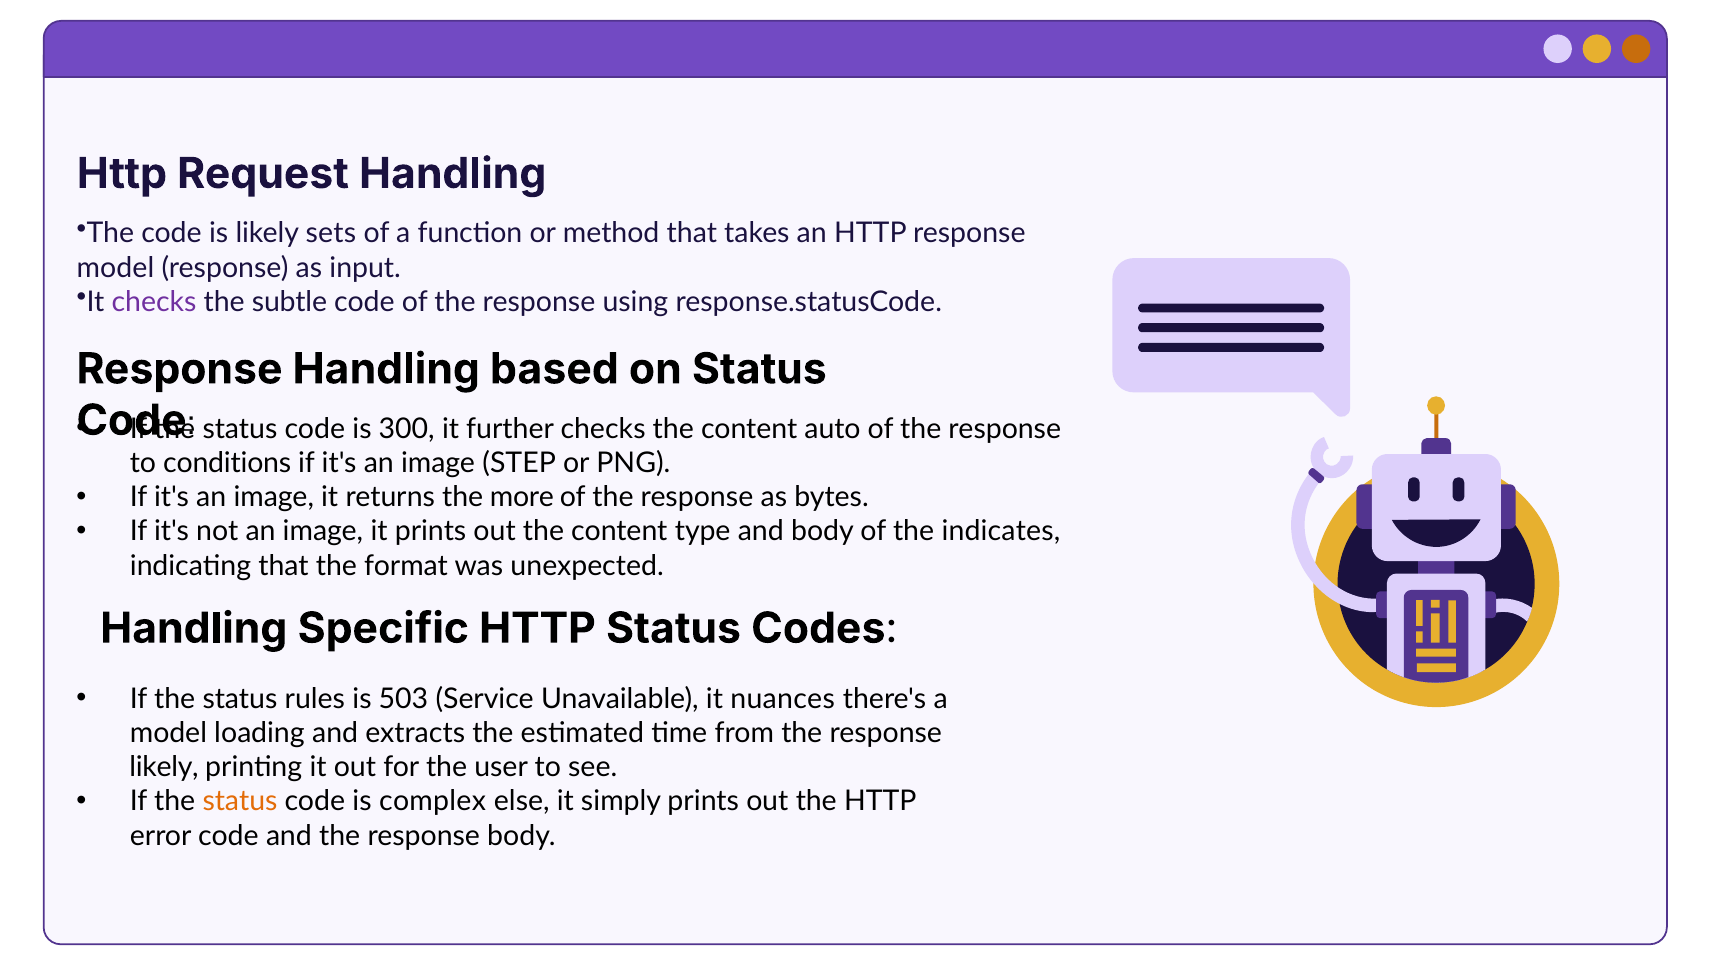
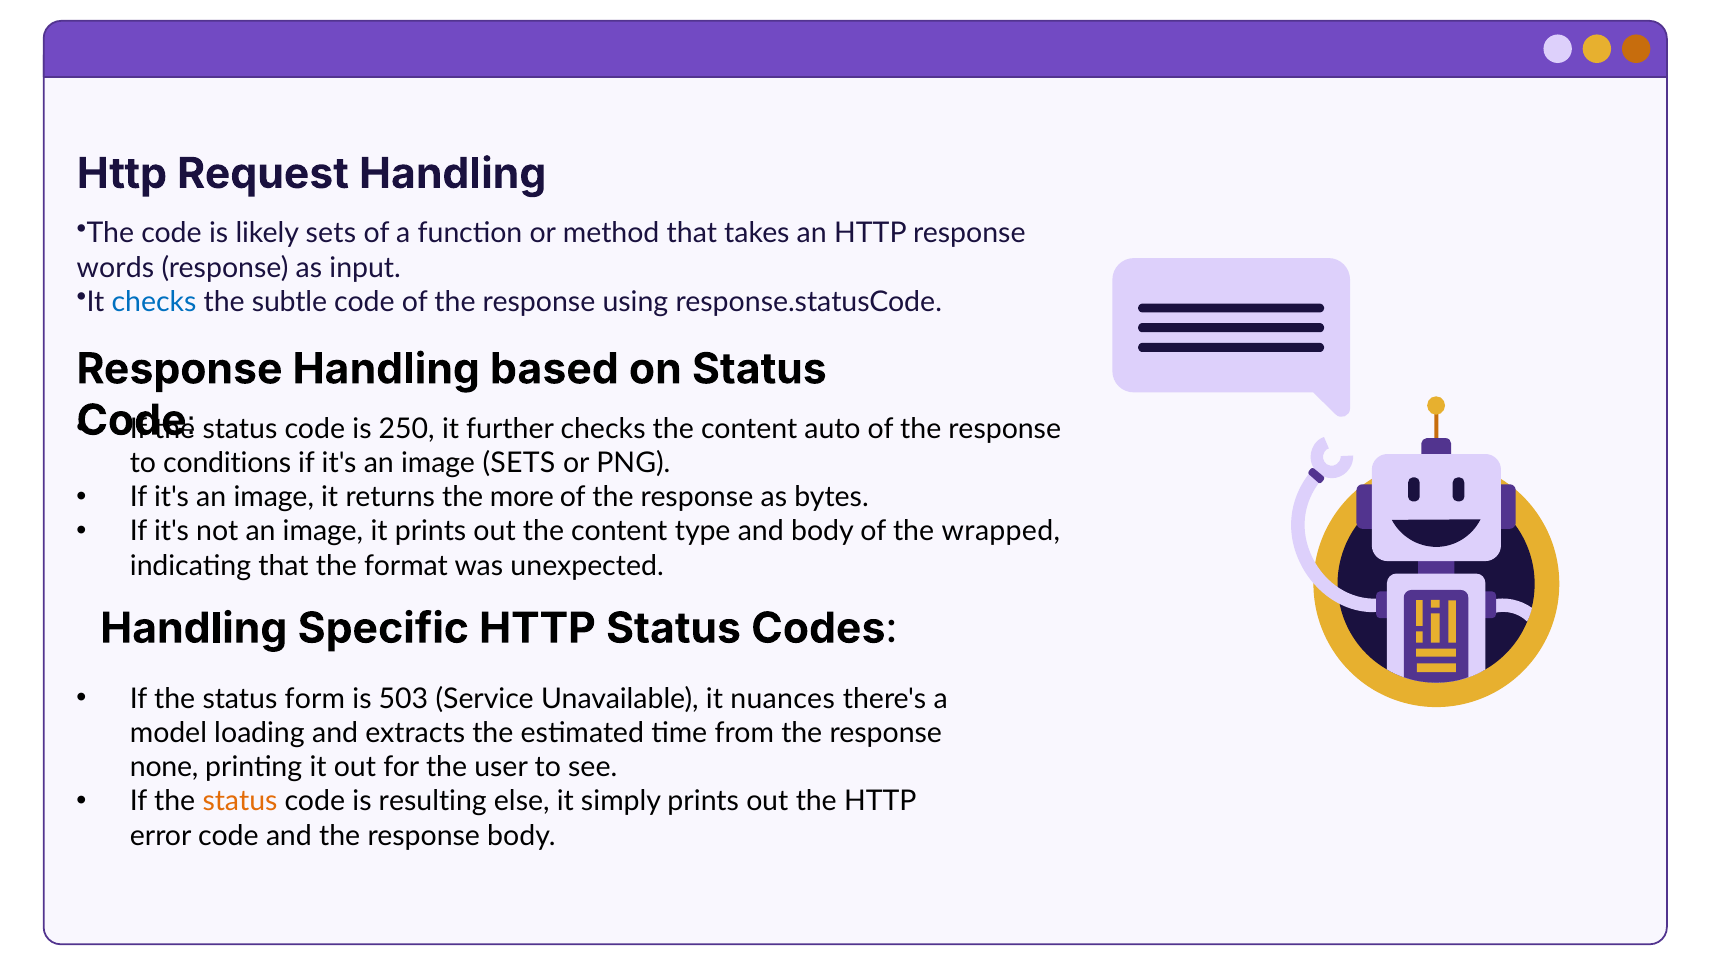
model at (116, 268): model -> words
checks at (154, 302) colour: purple -> blue
300: 300 -> 250
image STEP: STEP -> SETS
indicates: indicates -> wrapped
rules: rules -> form
likely at (164, 767): likely -> none
complex: complex -> resulting
